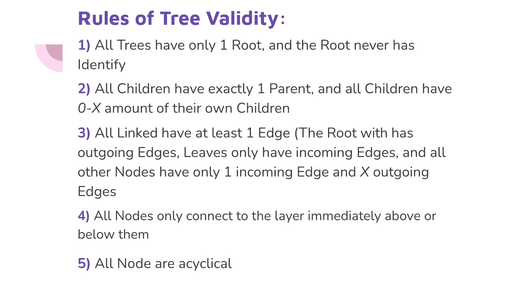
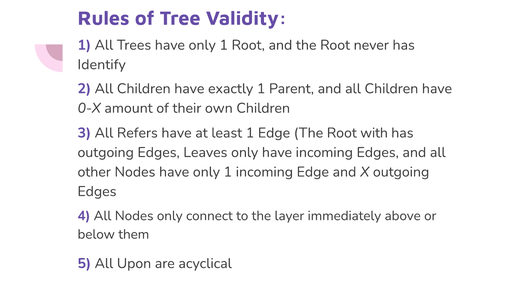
Linked: Linked -> Refers
Node: Node -> Upon
